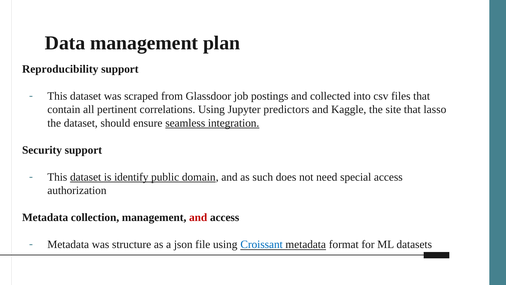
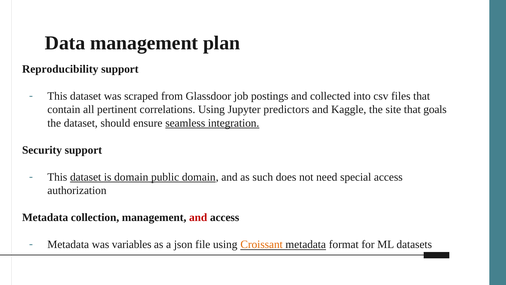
lasso: lasso -> goals
is identify: identify -> domain
structure: structure -> variables
Croissant colour: blue -> orange
